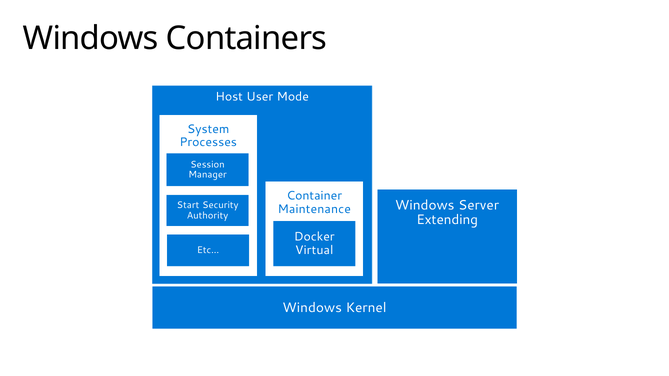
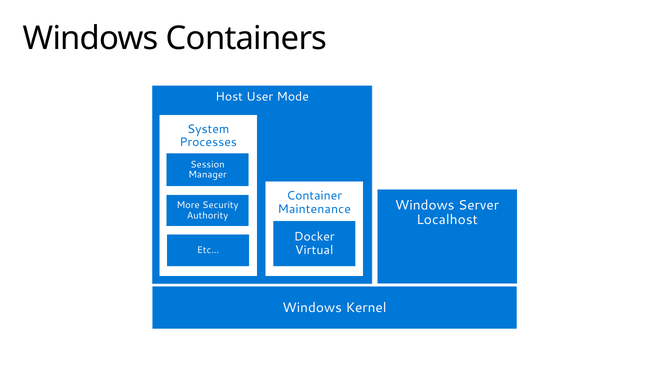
Start: Start -> More
Extending: Extending -> Localhost
